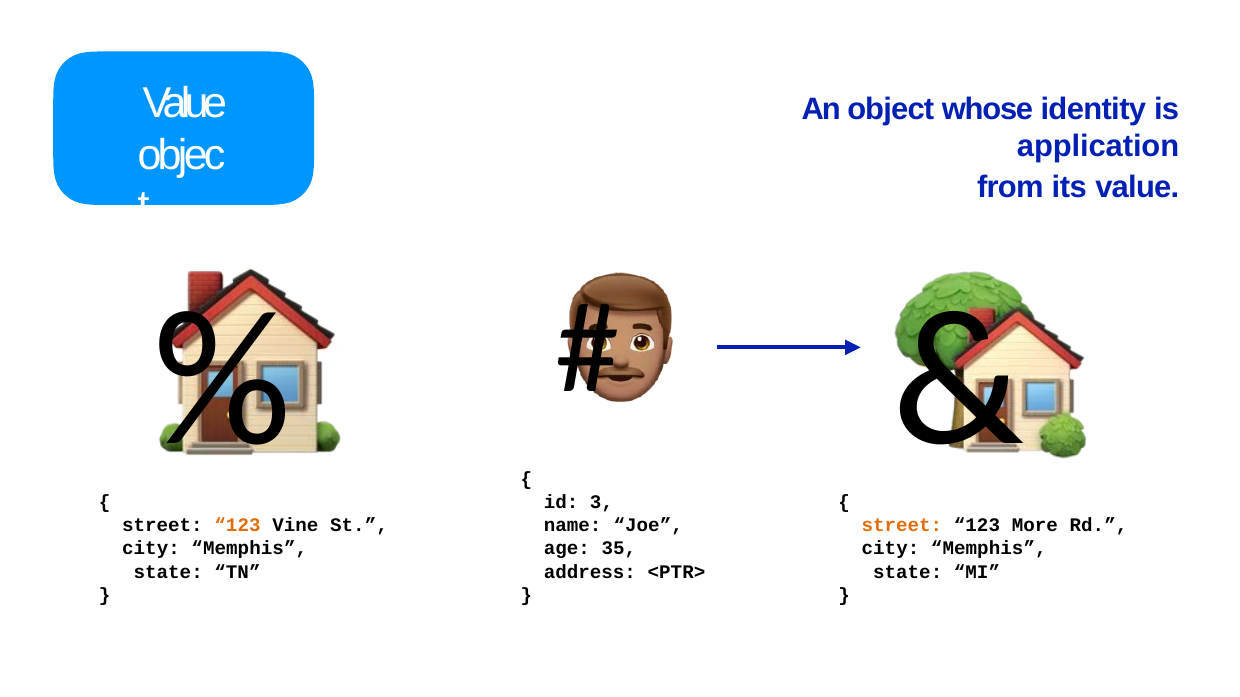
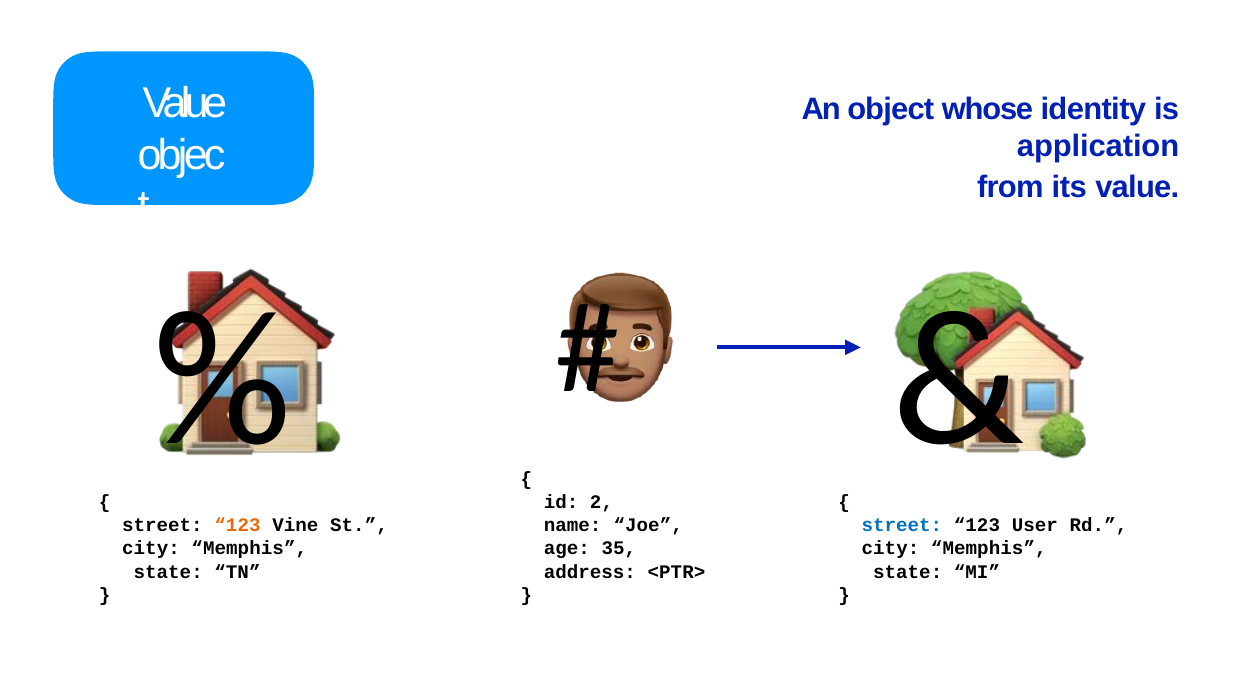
3: 3 -> 2
street at (902, 526) colour: orange -> blue
More: More -> User
